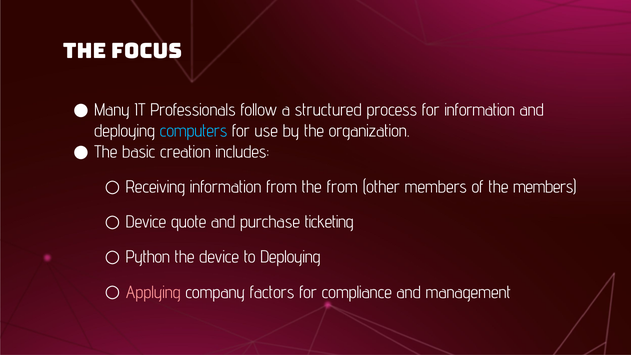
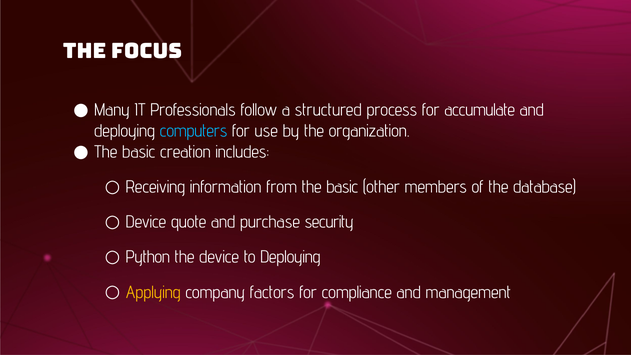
for information: information -> accumulate
from the from: from -> basic
the members: members -> database
ticketing: ticketing -> security
Applying colour: pink -> yellow
